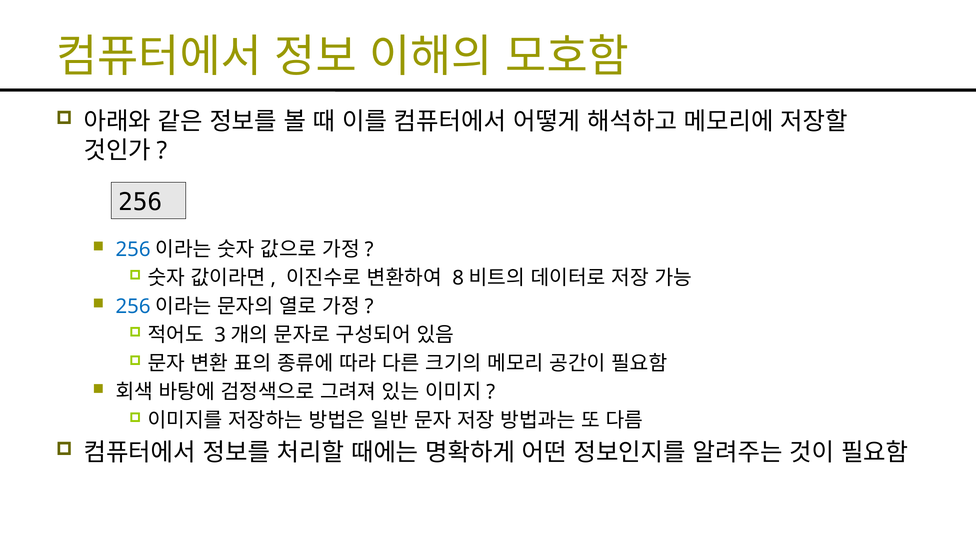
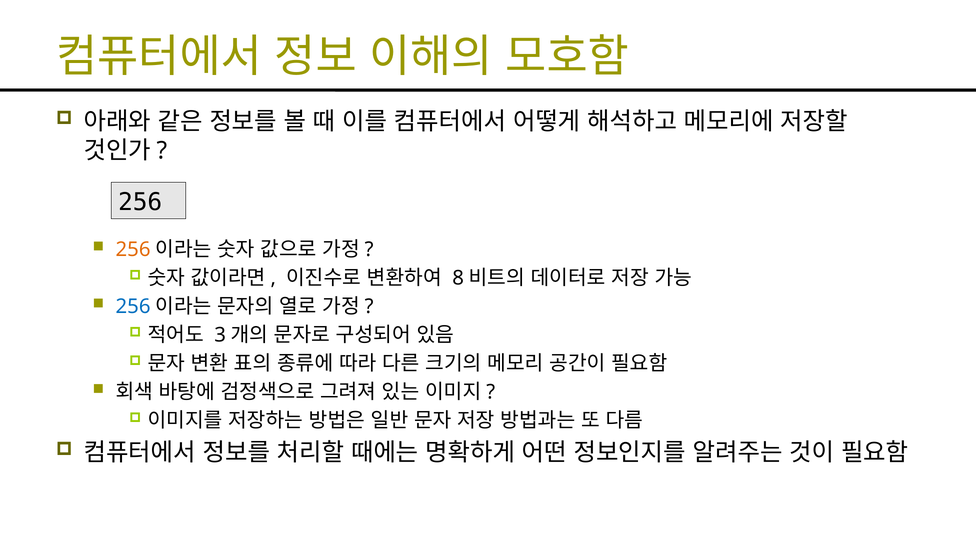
256 at (133, 250) colour: blue -> orange
